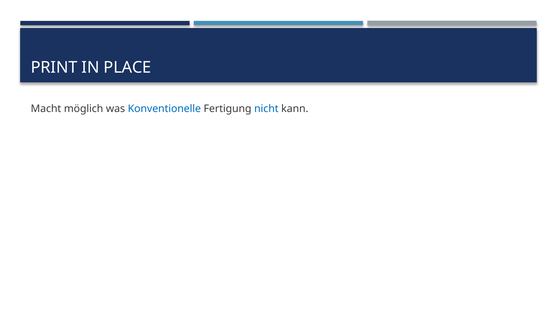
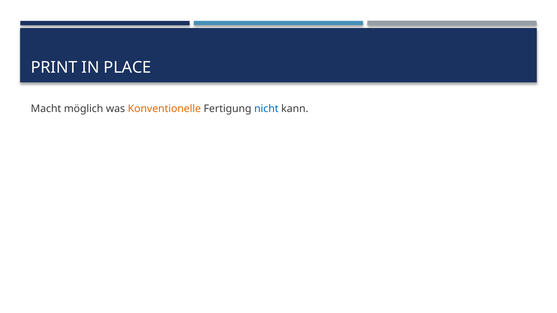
Konventionelle colour: blue -> orange
